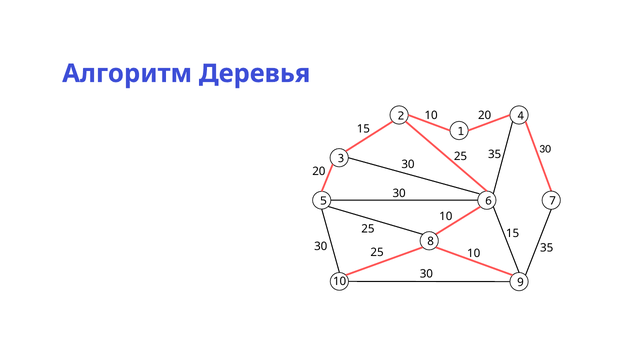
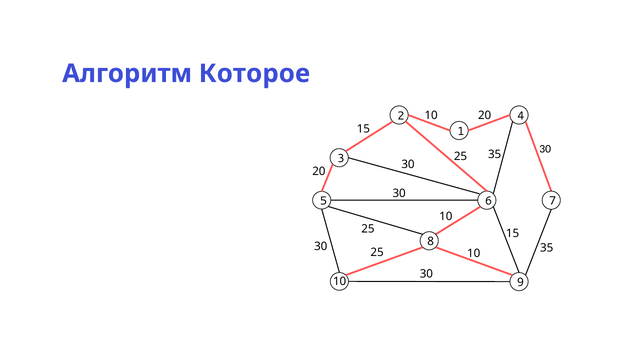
Деревья: Деревья -> Которое
